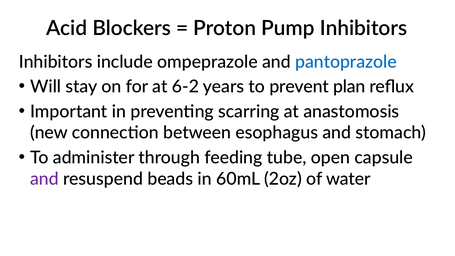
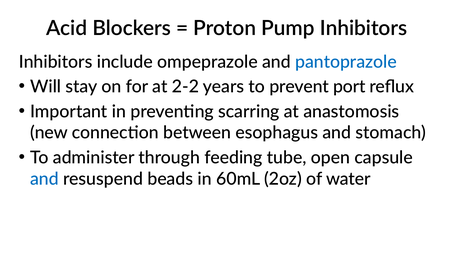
6-2: 6-2 -> 2-2
plan: plan -> port
and at (44, 179) colour: purple -> blue
